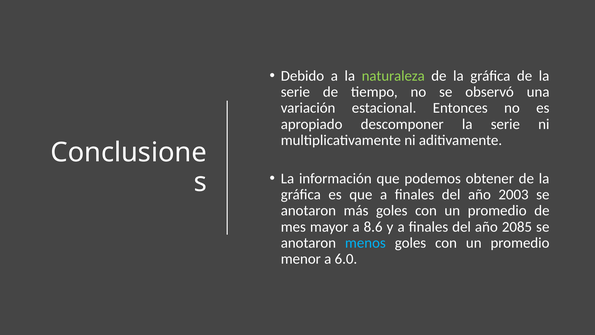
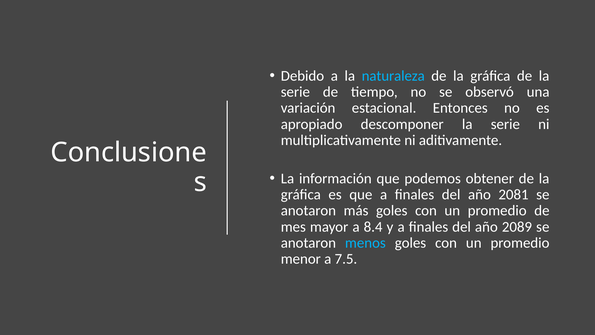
naturaleza colour: light green -> light blue
2003: 2003 -> 2081
8.6: 8.6 -> 8.4
2085: 2085 -> 2089
6.0: 6.0 -> 7.5
